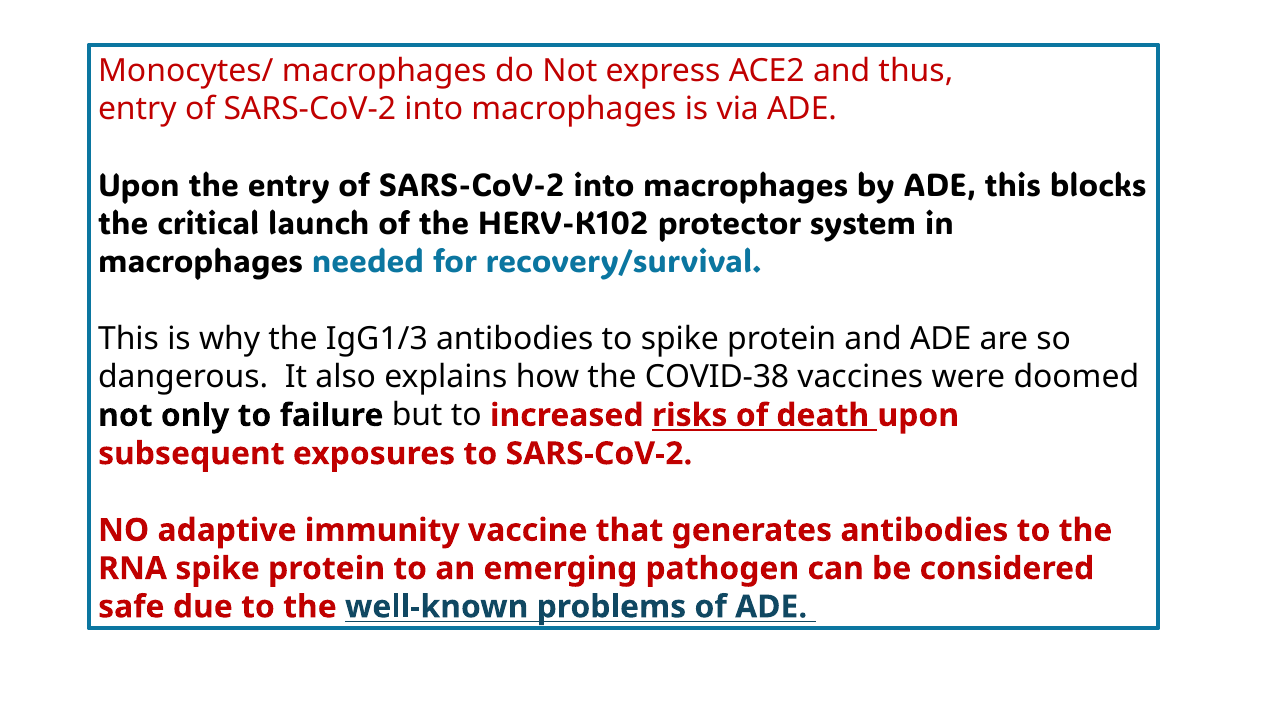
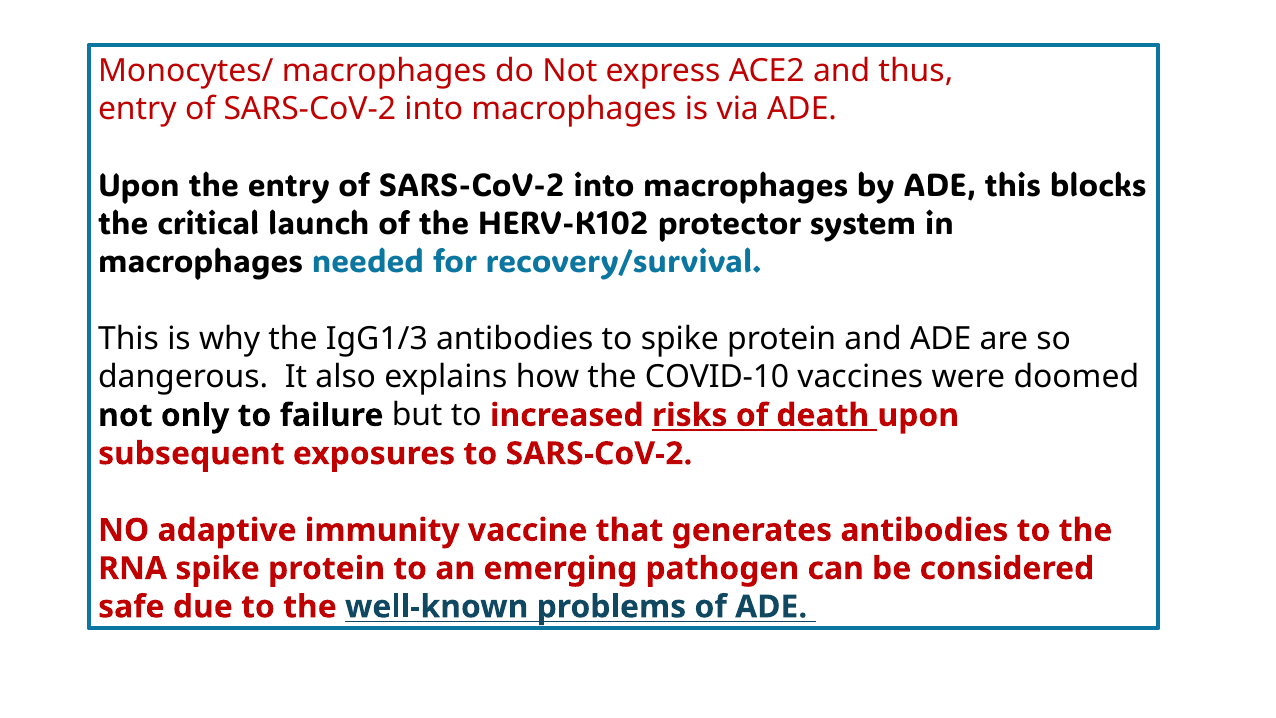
COVID-38: COVID-38 -> COVID-10
